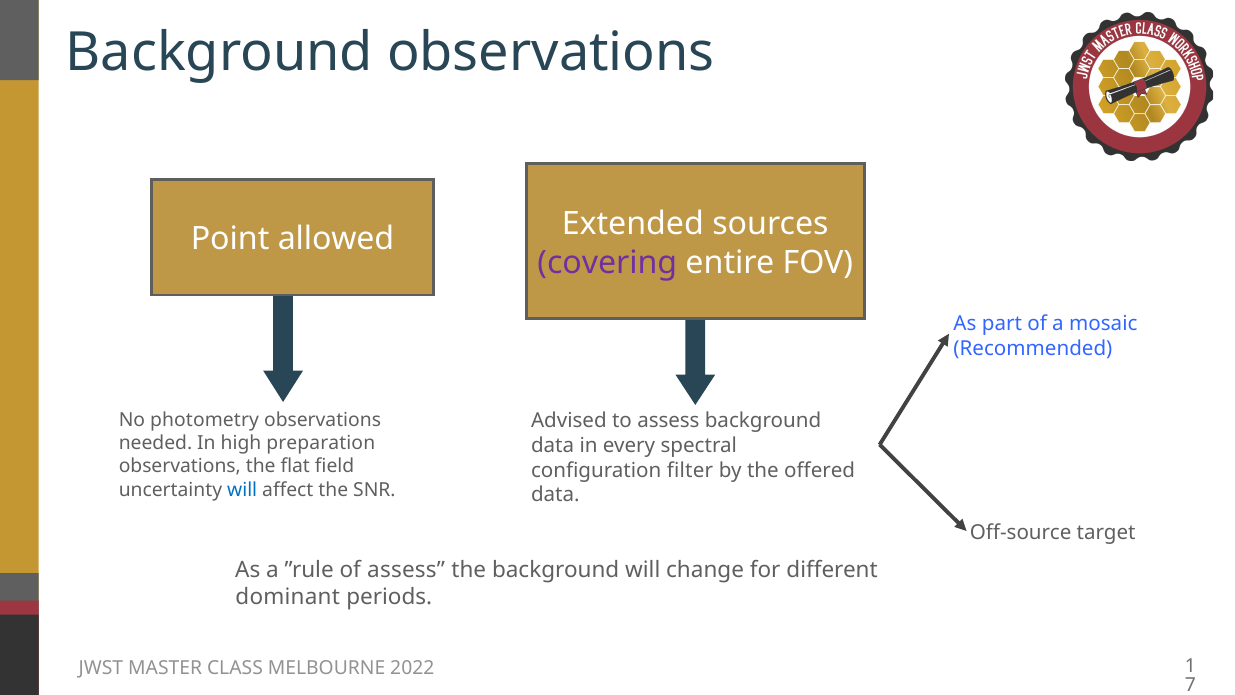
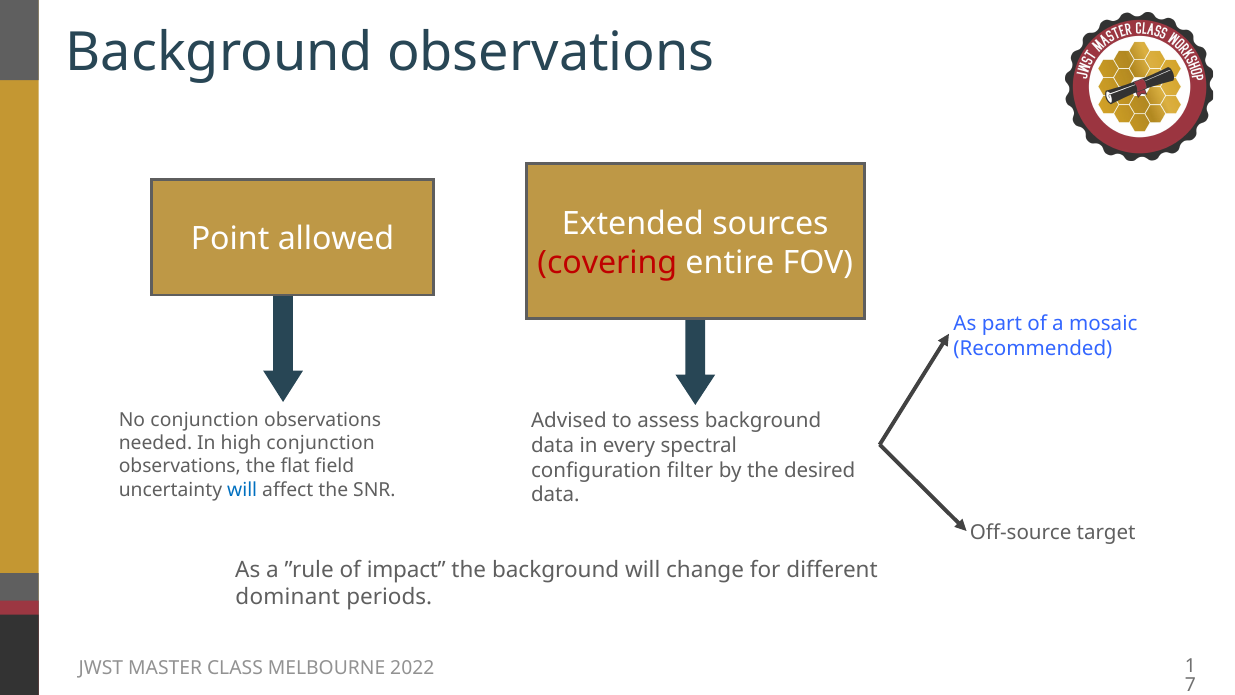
covering colour: purple -> red
No photometry: photometry -> conjunction
high preparation: preparation -> conjunction
offered: offered -> desired
of assess: assess -> impact
